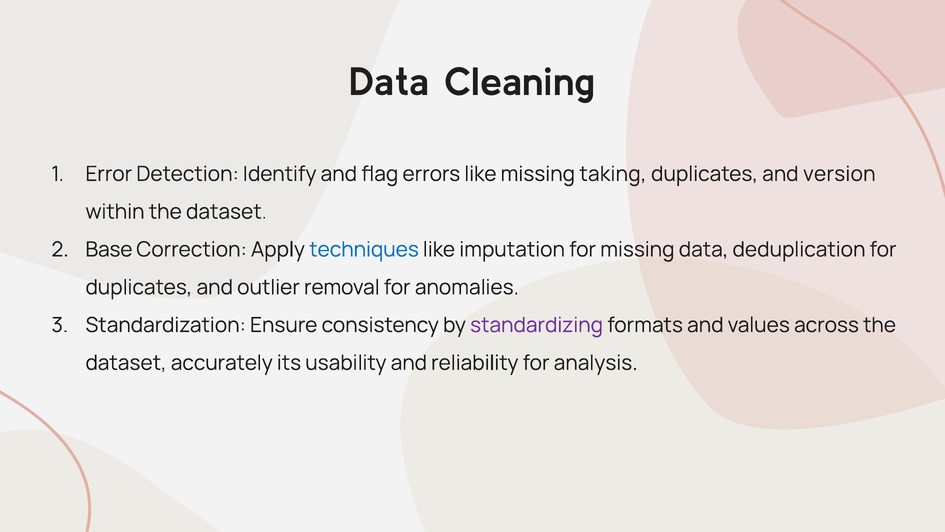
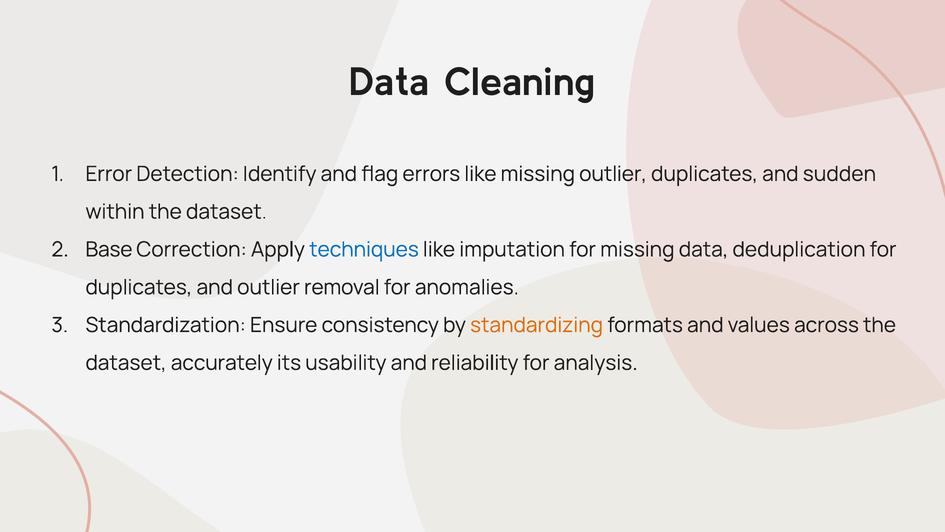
missing taking: taking -> outlier
version: version -> sudden
standardizing colour: purple -> orange
